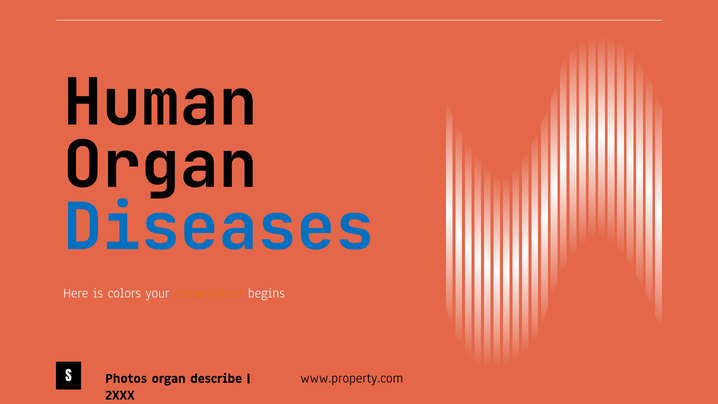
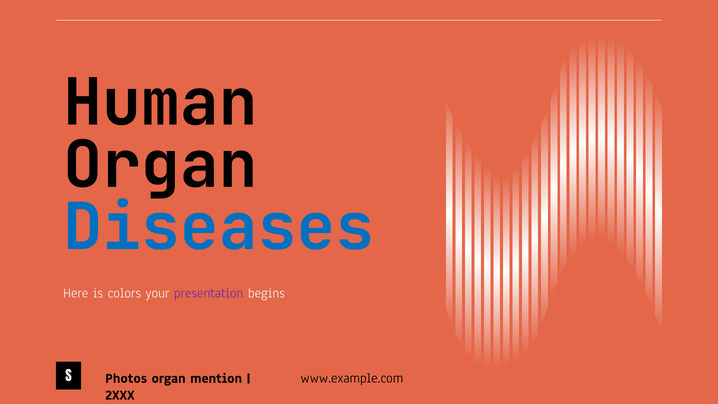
presentation colour: orange -> purple
describe: describe -> mention
www.property.com: www.property.com -> www.example.com
